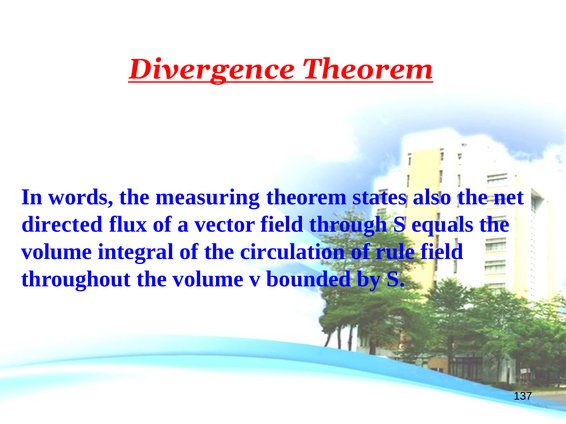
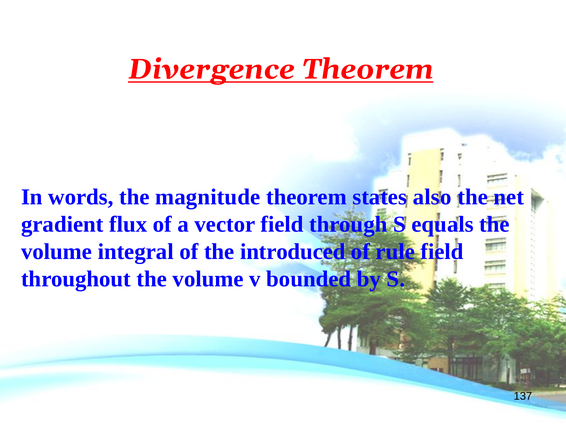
measuring: measuring -> magnitude
directed: directed -> gradient
circulation: circulation -> introduced
